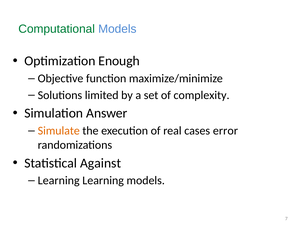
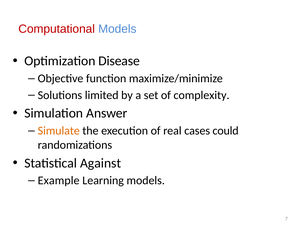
Computational colour: green -> red
Enough: Enough -> Disease
error: error -> could
Learning at (59, 181): Learning -> Example
